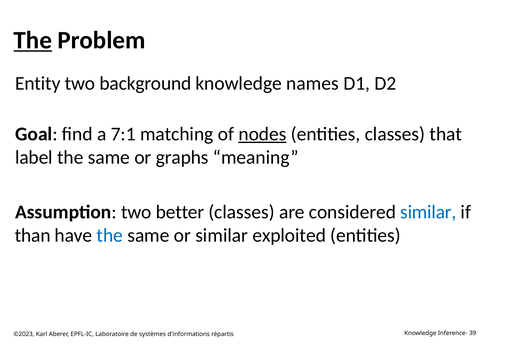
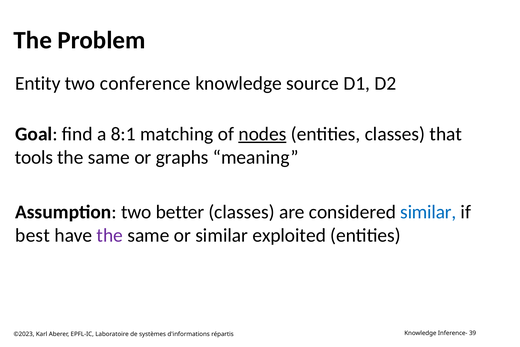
The at (33, 40) underline: present -> none
background: background -> conference
names: names -> source
7:1: 7:1 -> 8:1
label: label -> tools
than: than -> best
the at (110, 235) colour: blue -> purple
